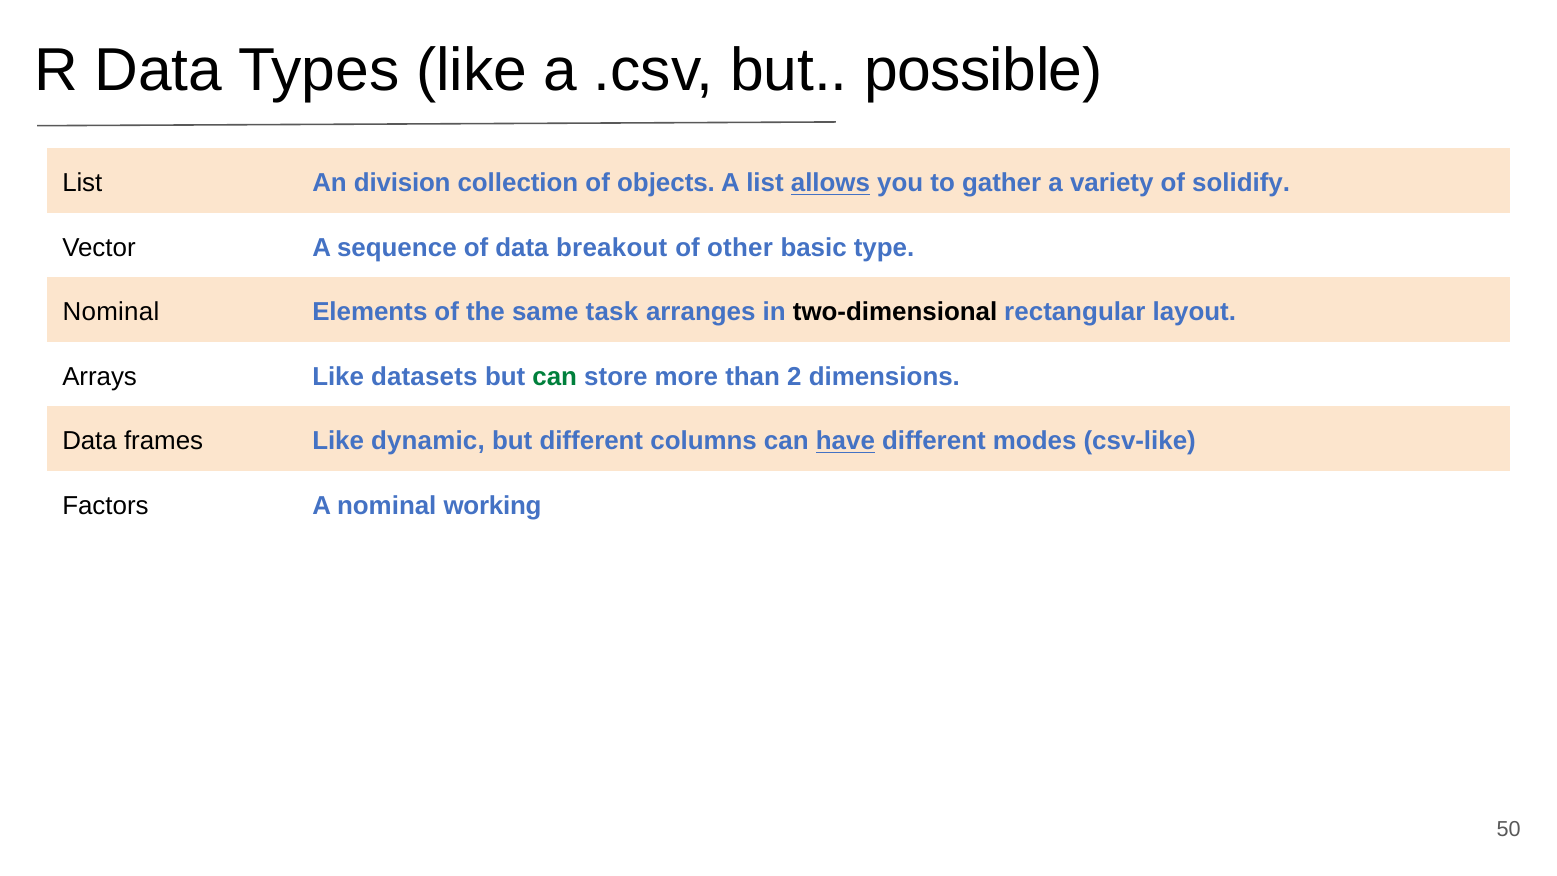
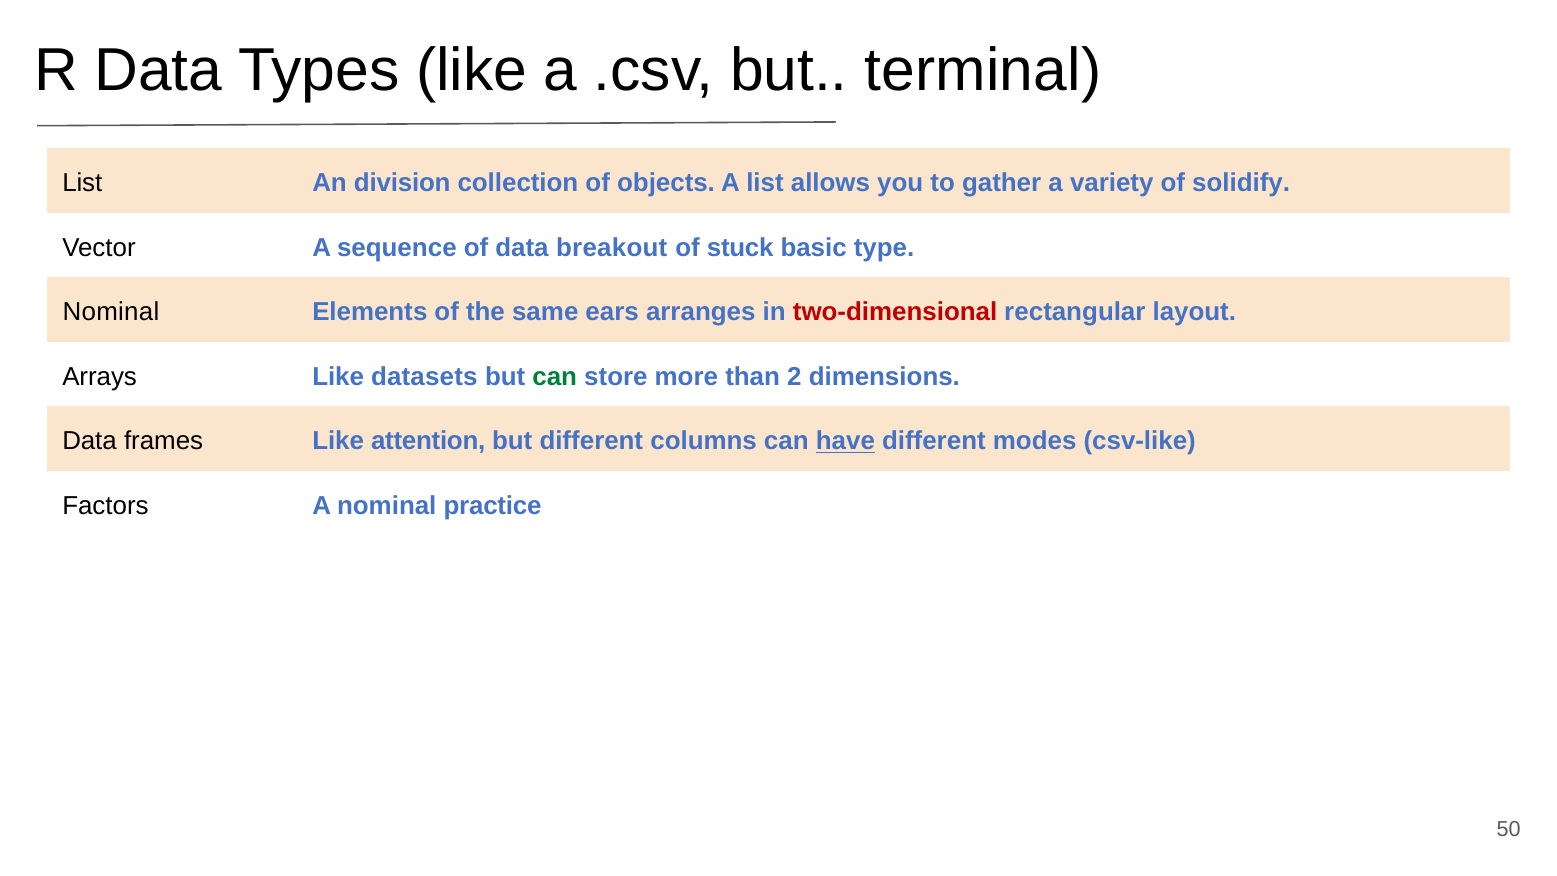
possible: possible -> terminal
allows underline: present -> none
other: other -> stuck
task: task -> ears
two-dimensional colour: black -> red
dynamic: dynamic -> attention
working: working -> practice
